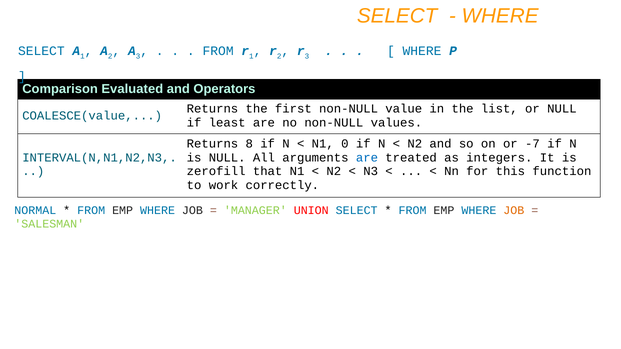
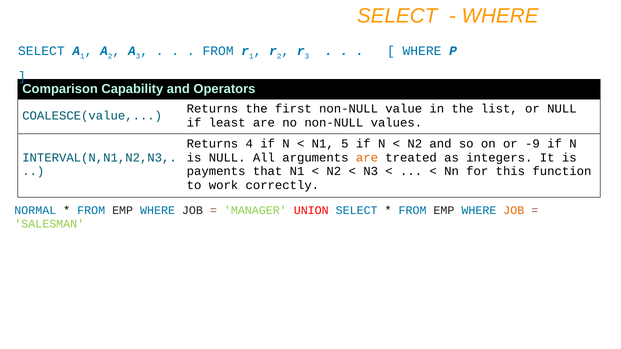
Evaluated: Evaluated -> Capability
8: 8 -> 4
0: 0 -> 5
-7: -7 -> -9
are at (367, 158) colour: blue -> orange
zerofill: zerofill -> payments
